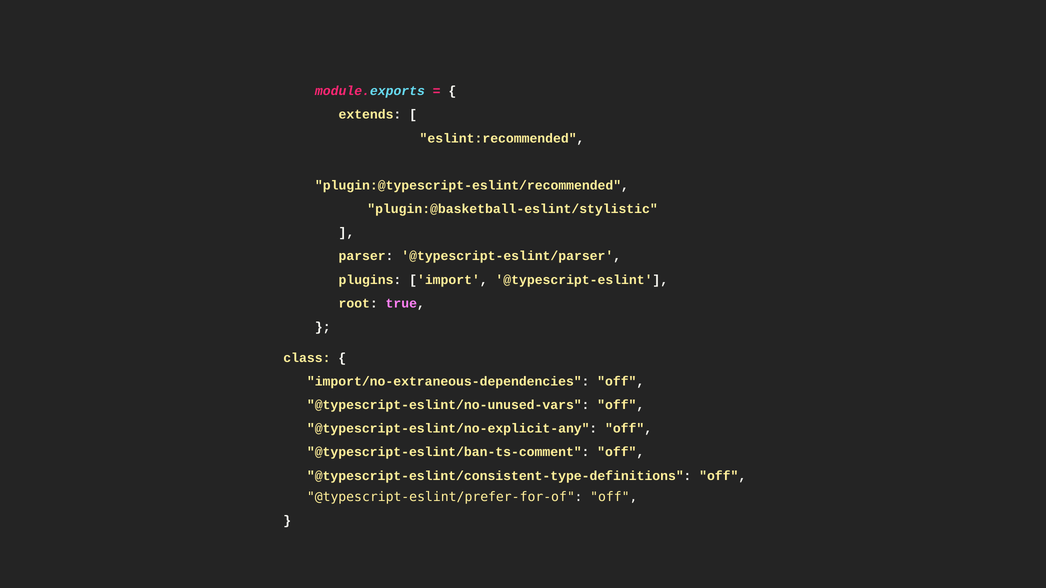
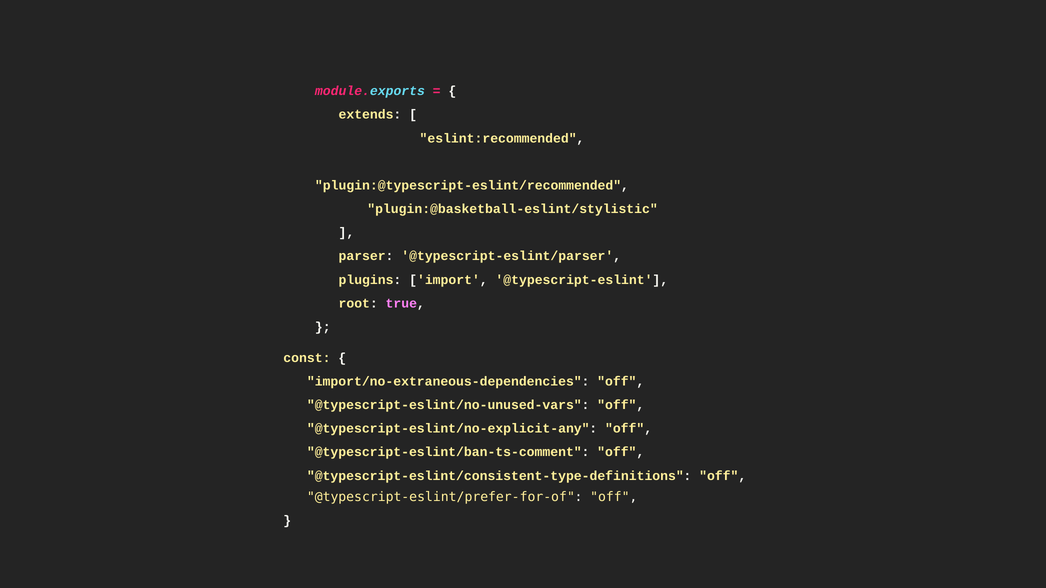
class: class -> const
